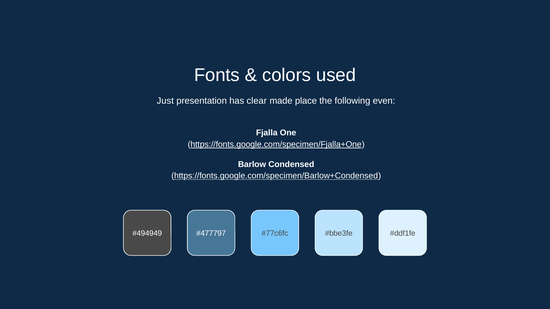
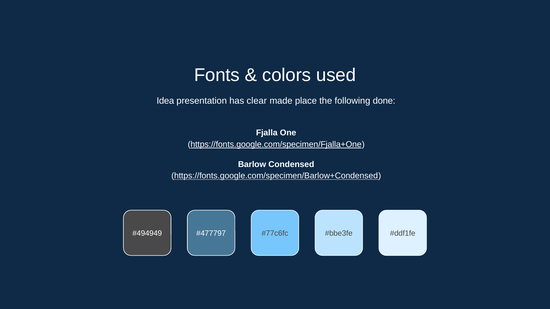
Just: Just -> Idea
even: even -> done
